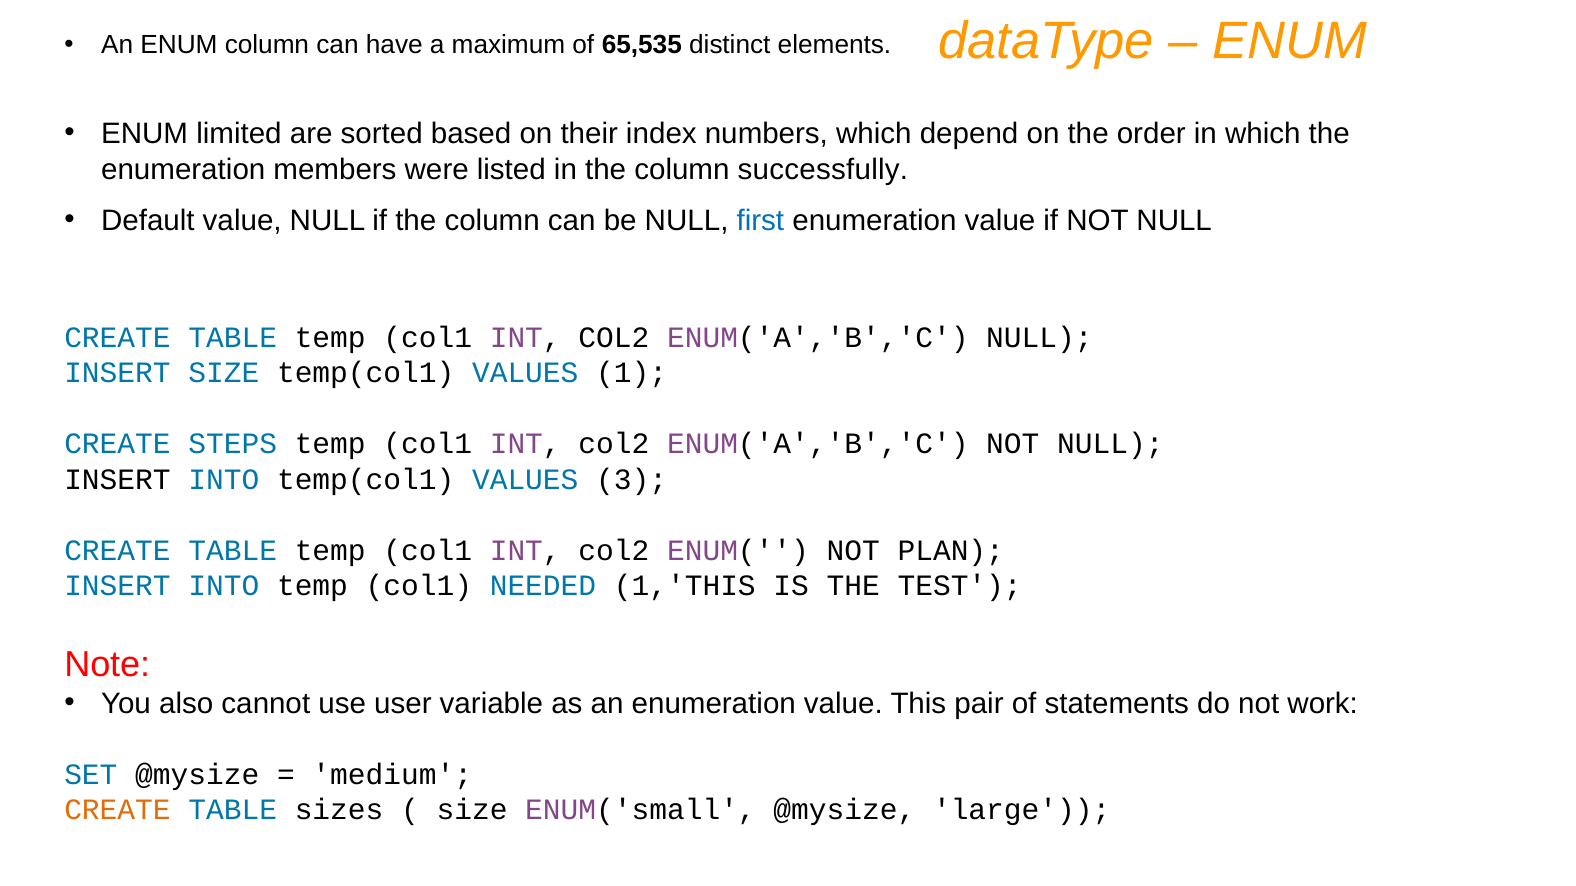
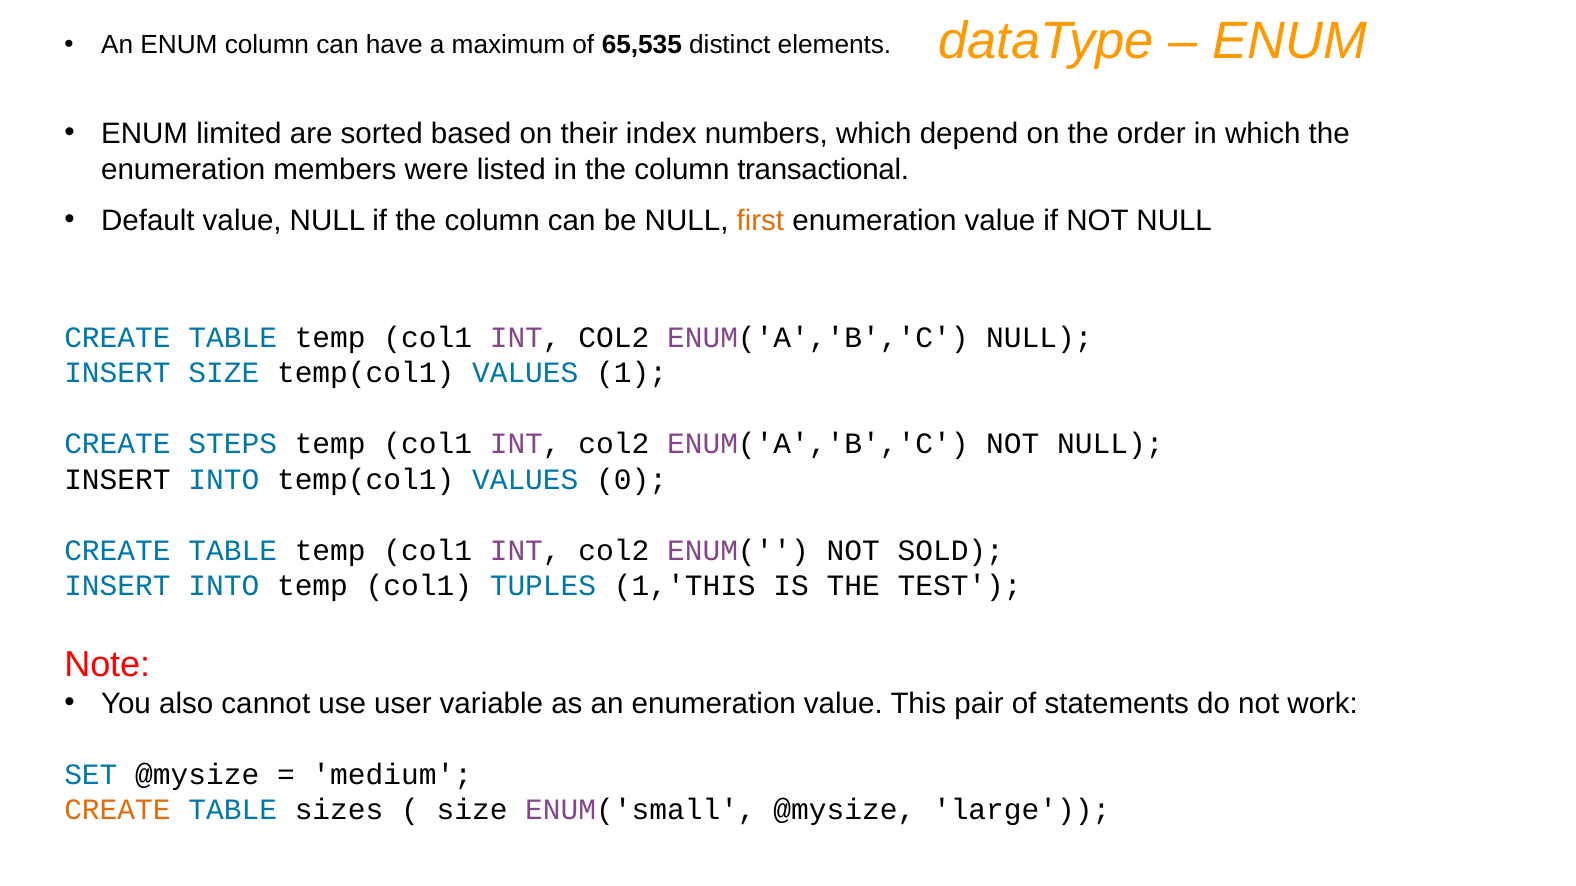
successfully: successfully -> transactional
first colour: blue -> orange
3: 3 -> 0
PLAN: PLAN -> SOLD
NEEDED: NEEDED -> TUPLES
